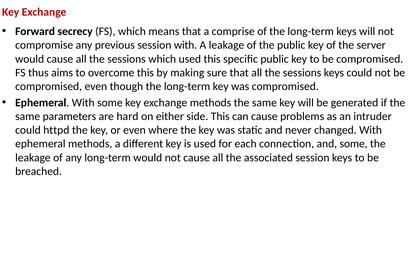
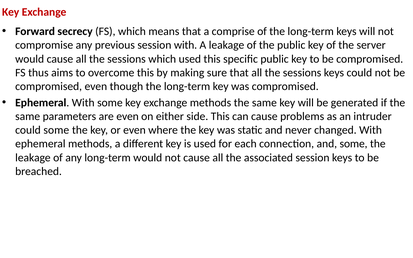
are hard: hard -> even
could httpd: httpd -> some
